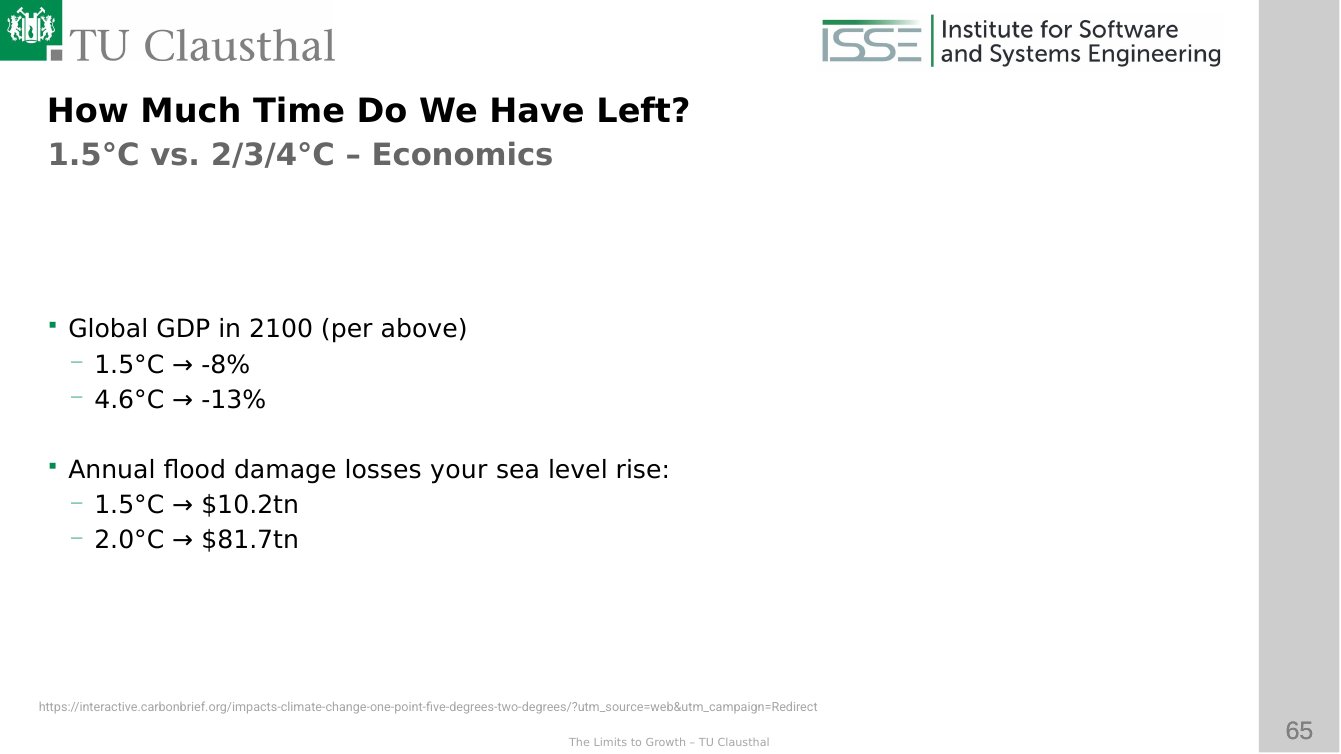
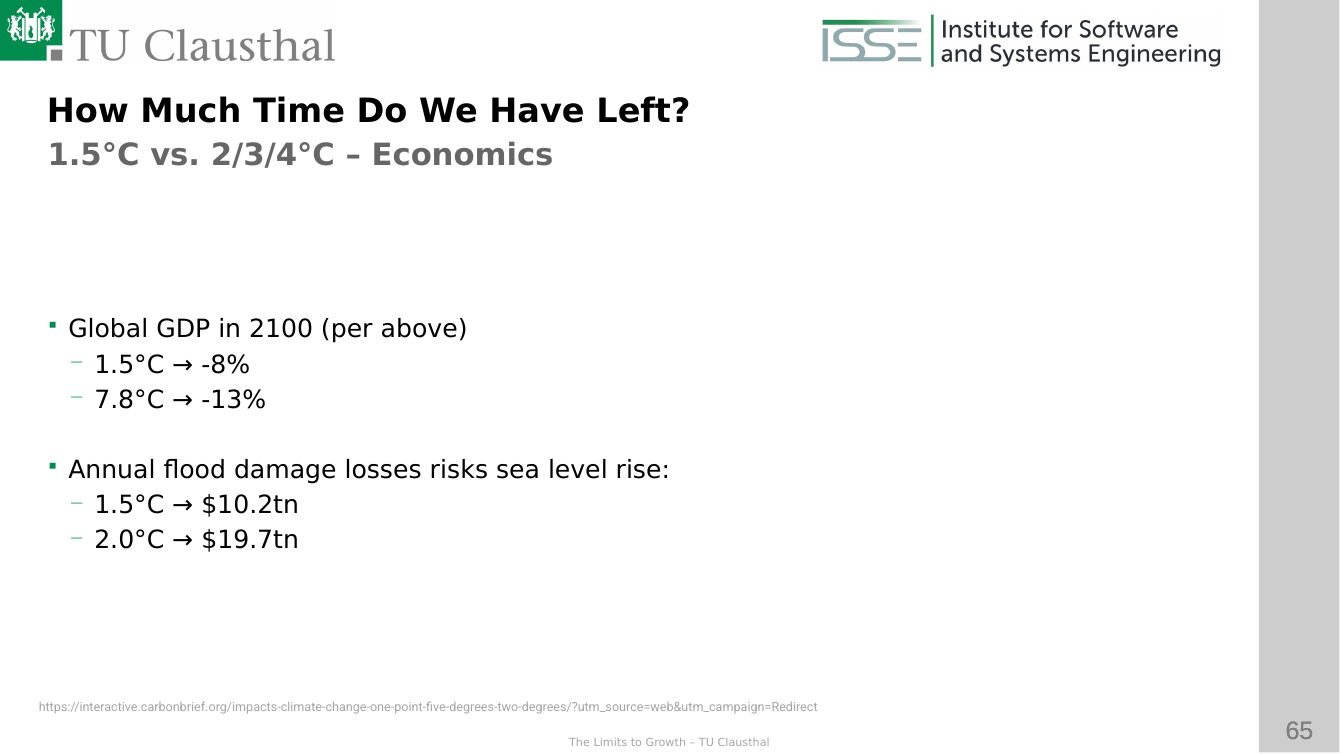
4.6°C: 4.6°C -> 7.8°C
your: your -> risks
$81.7tn: $81.7tn -> $19.7tn
